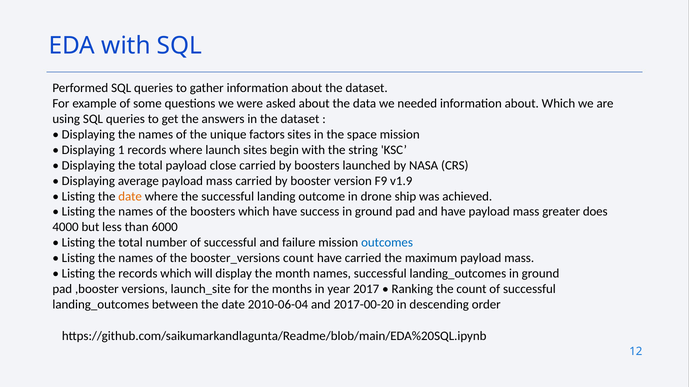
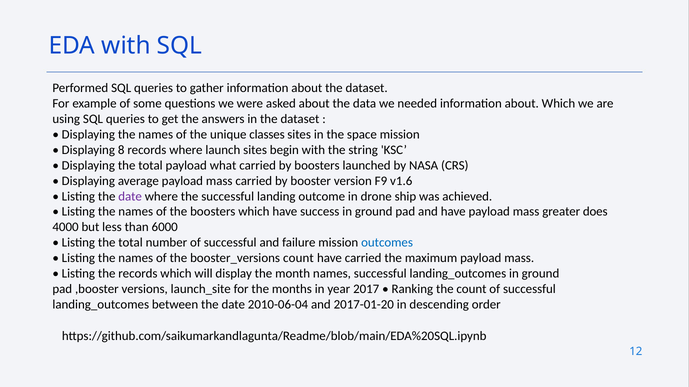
factors: factors -> classes
1: 1 -> 8
close: close -> what
v1.9: v1.9 -> v1.6
date at (130, 197) colour: orange -> purple
2017-00-20: 2017-00-20 -> 2017-01-20
